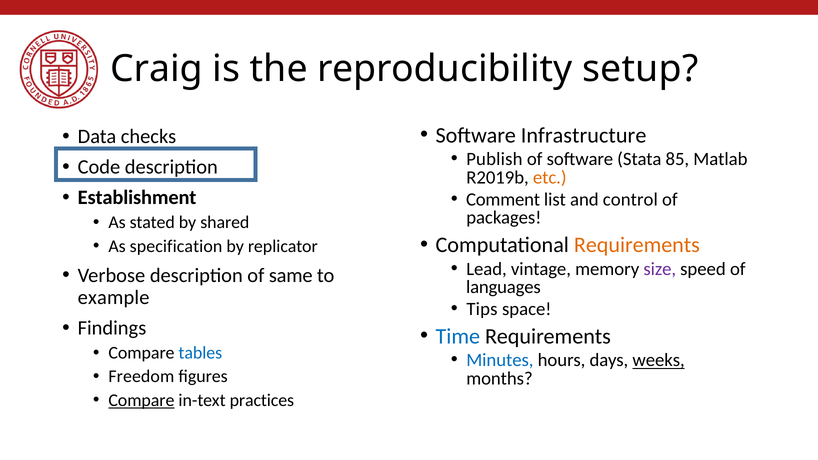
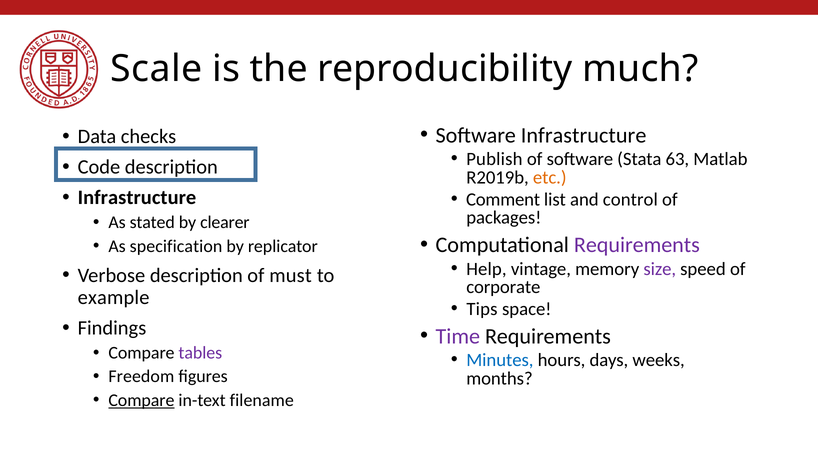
Craig: Craig -> Scale
setup: setup -> much
85: 85 -> 63
Establishment at (137, 198): Establishment -> Infrastructure
shared: shared -> clearer
Requirements at (637, 245) colour: orange -> purple
Lead: Lead -> Help
same: same -> must
languages: languages -> corporate
Time colour: blue -> purple
tables colour: blue -> purple
weeks underline: present -> none
practices: practices -> filename
